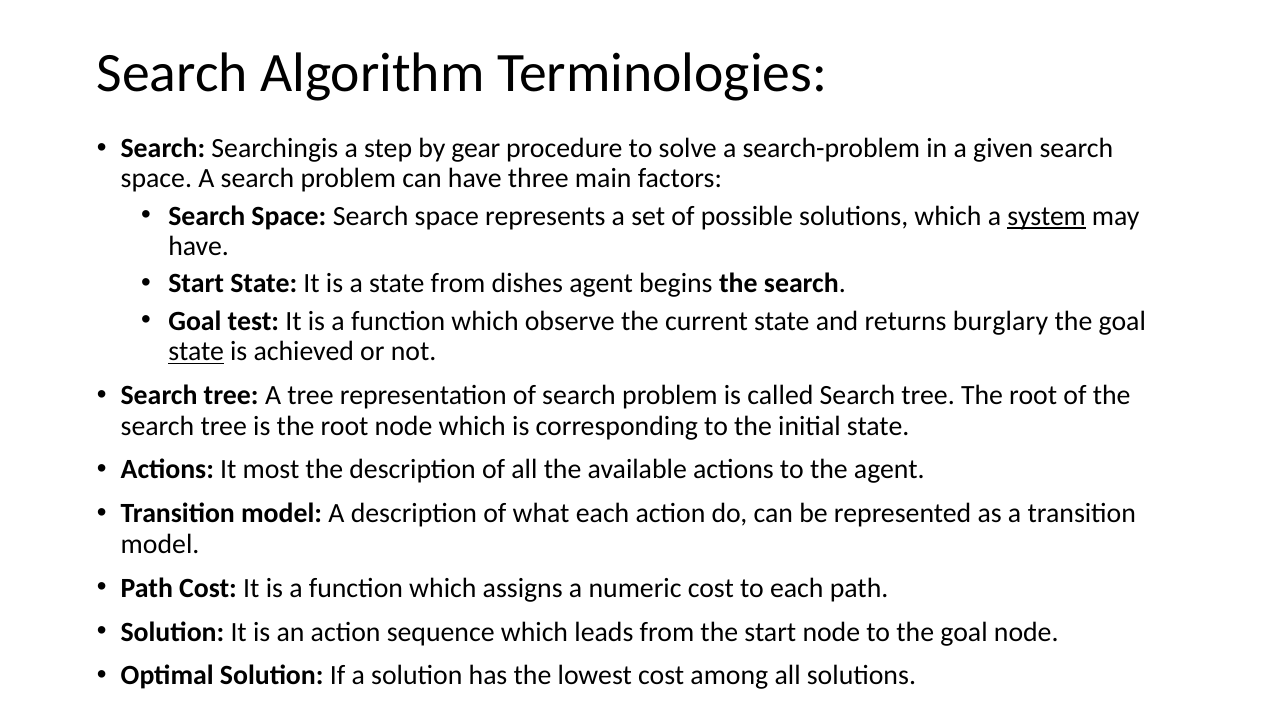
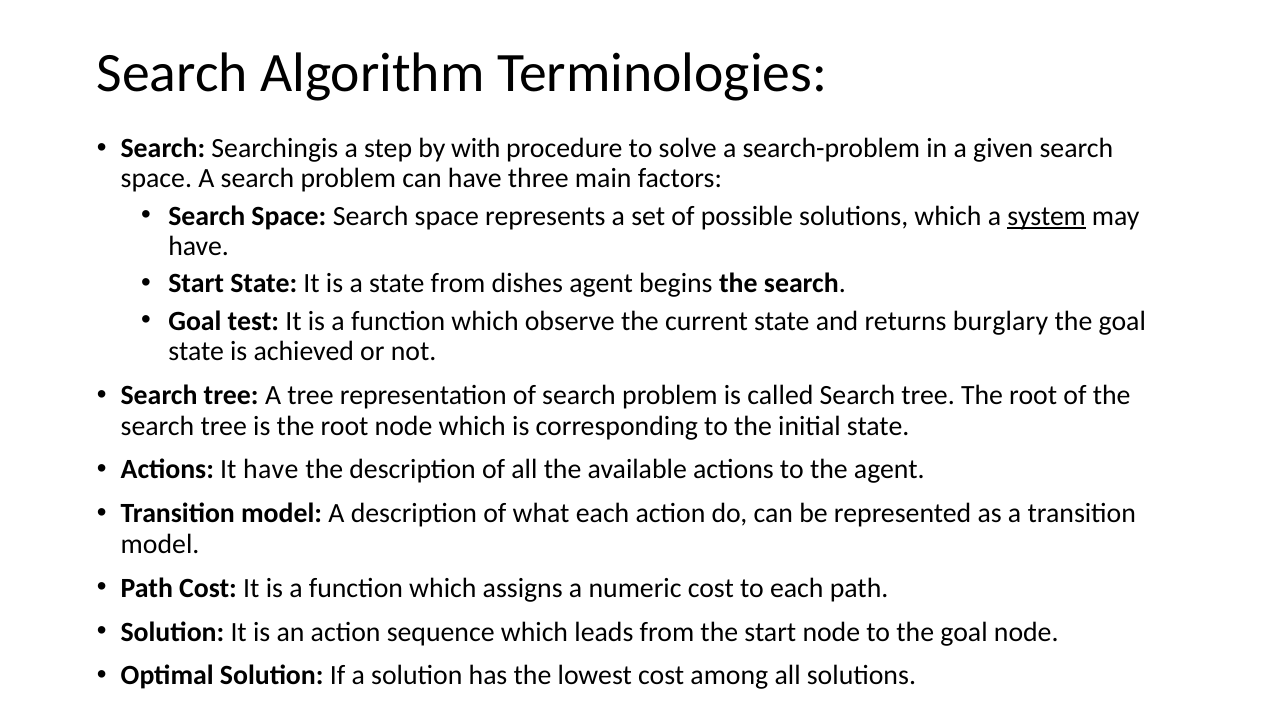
gear: gear -> with
state at (196, 351) underline: present -> none
It most: most -> have
